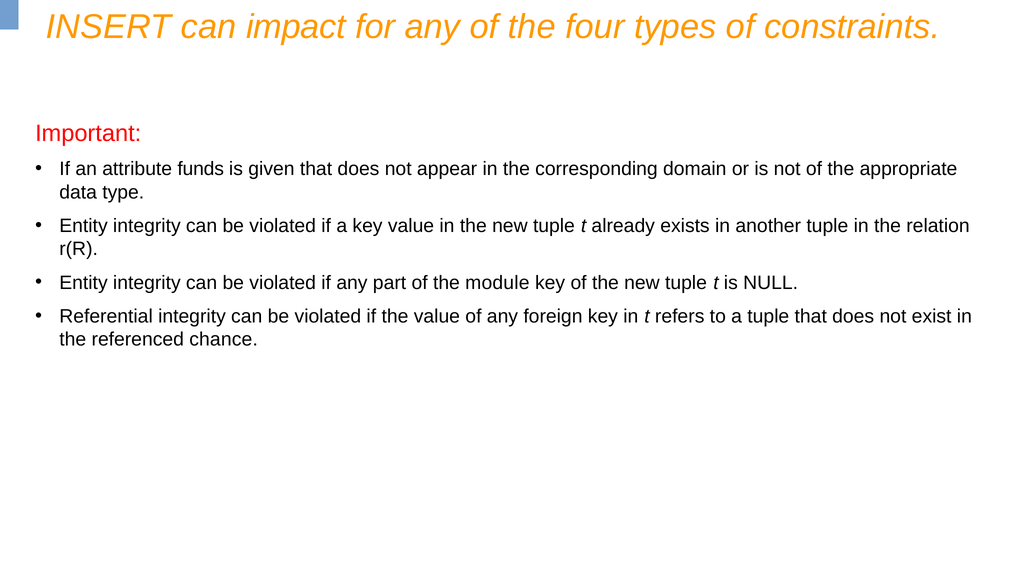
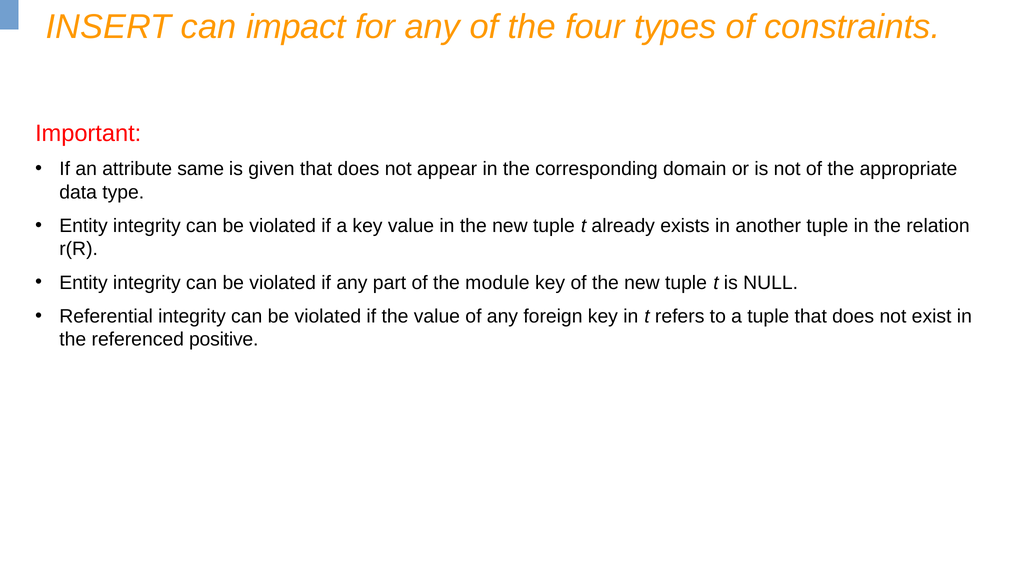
funds: funds -> same
chance: chance -> positive
